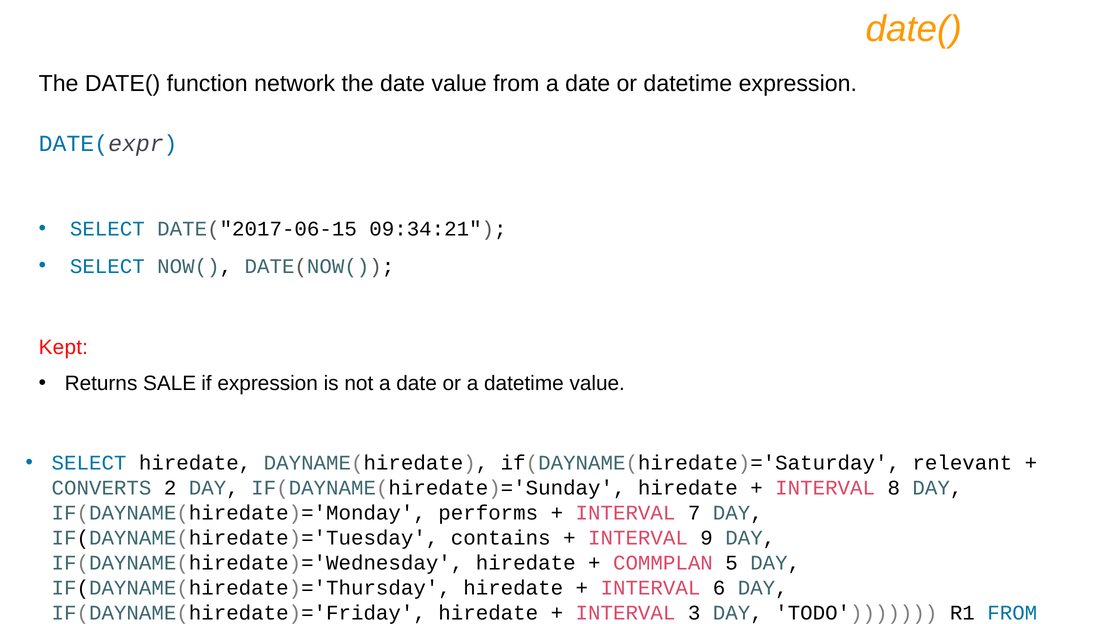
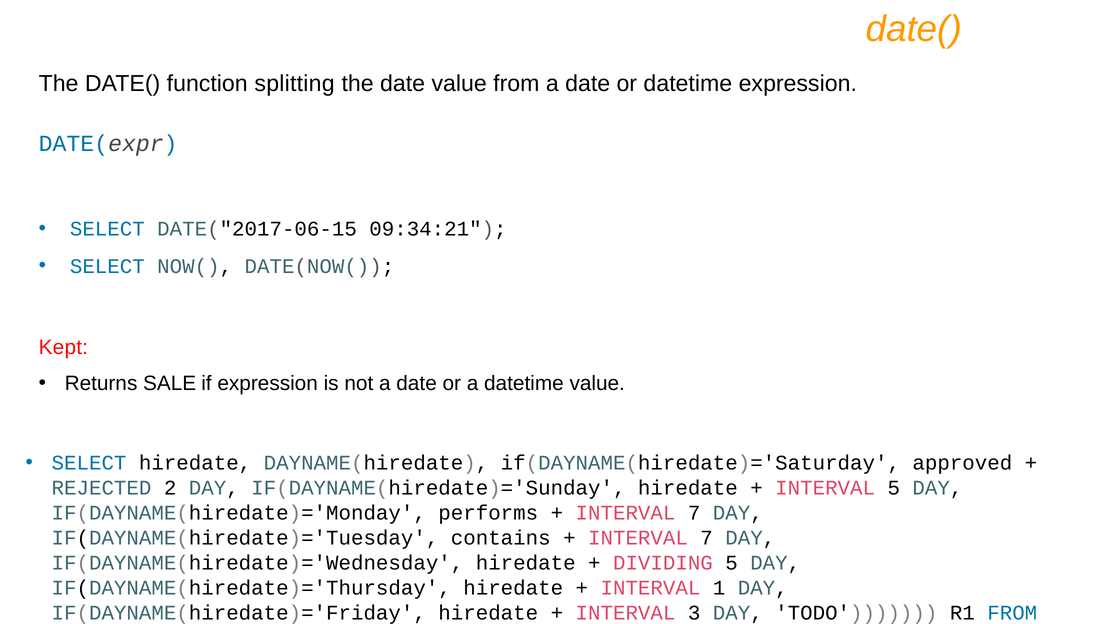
network: network -> splitting
relevant: relevant -> approved
CONVERTS: CONVERTS -> REJECTED
INTERVAL 8: 8 -> 5
9 at (707, 538): 9 -> 7
COMMPLAN: COMMPLAN -> DIVIDING
6: 6 -> 1
